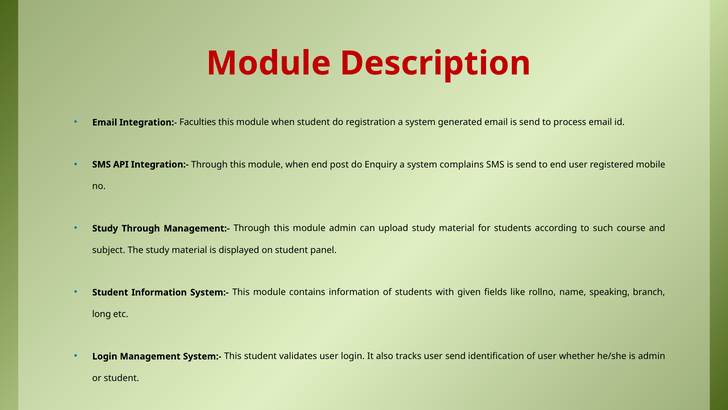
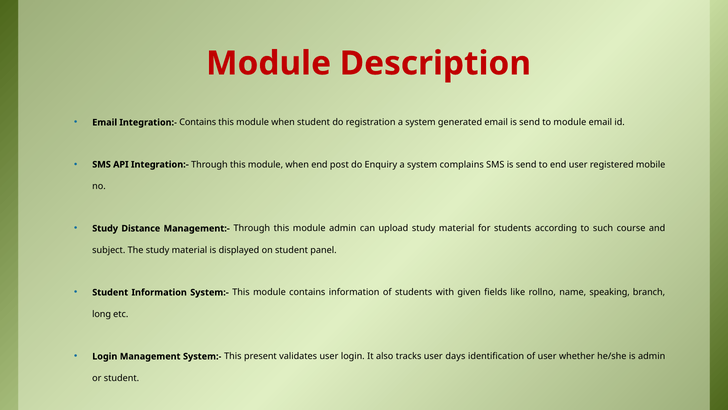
Integration:- Faculties: Faculties -> Contains
to process: process -> module
Study Through: Through -> Distance
This student: student -> present
user send: send -> days
